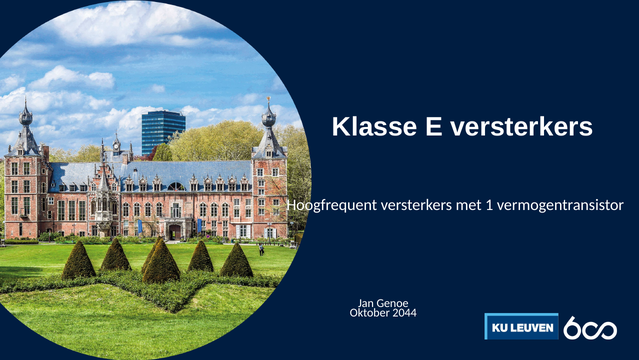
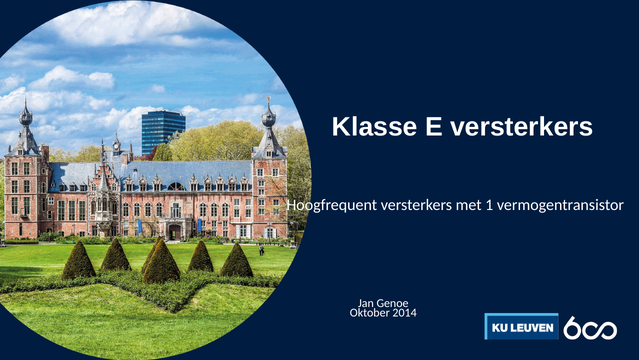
2044: 2044 -> 2014
